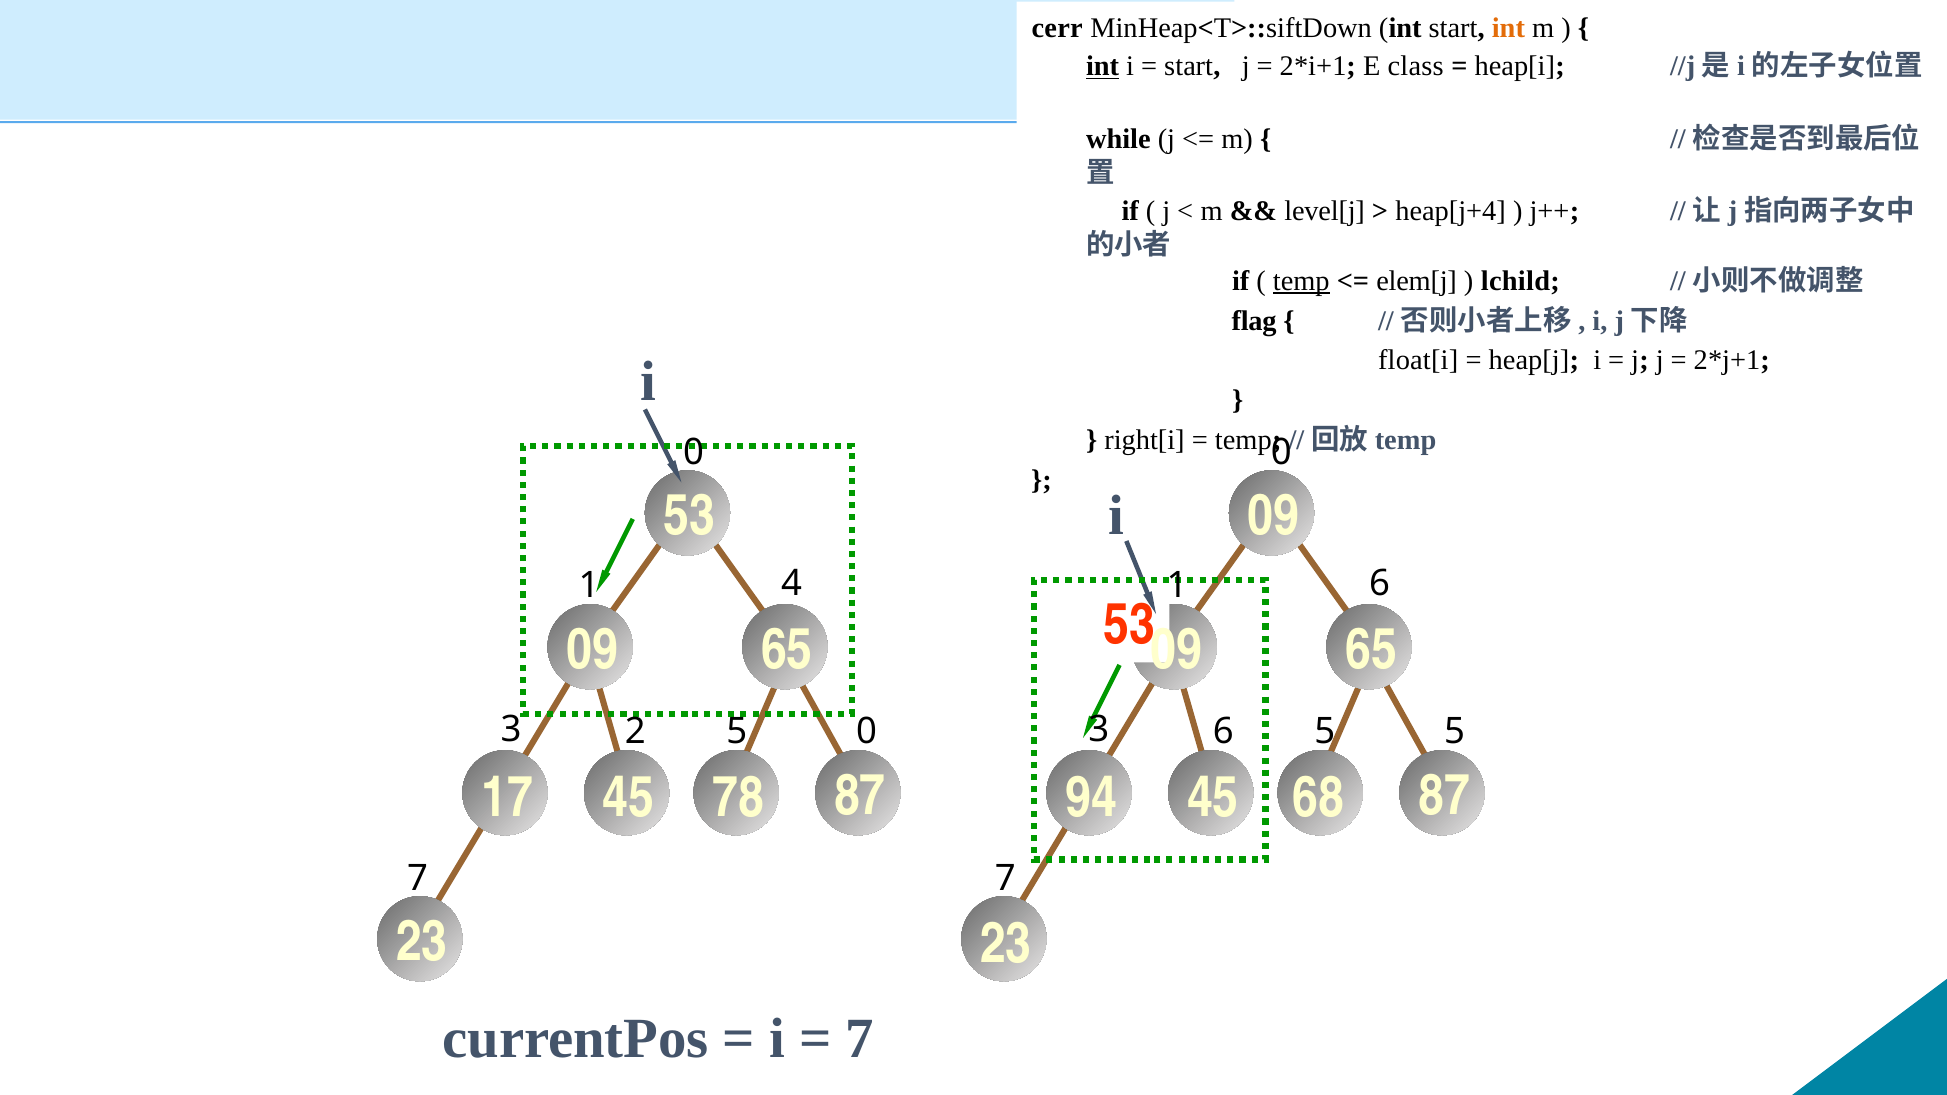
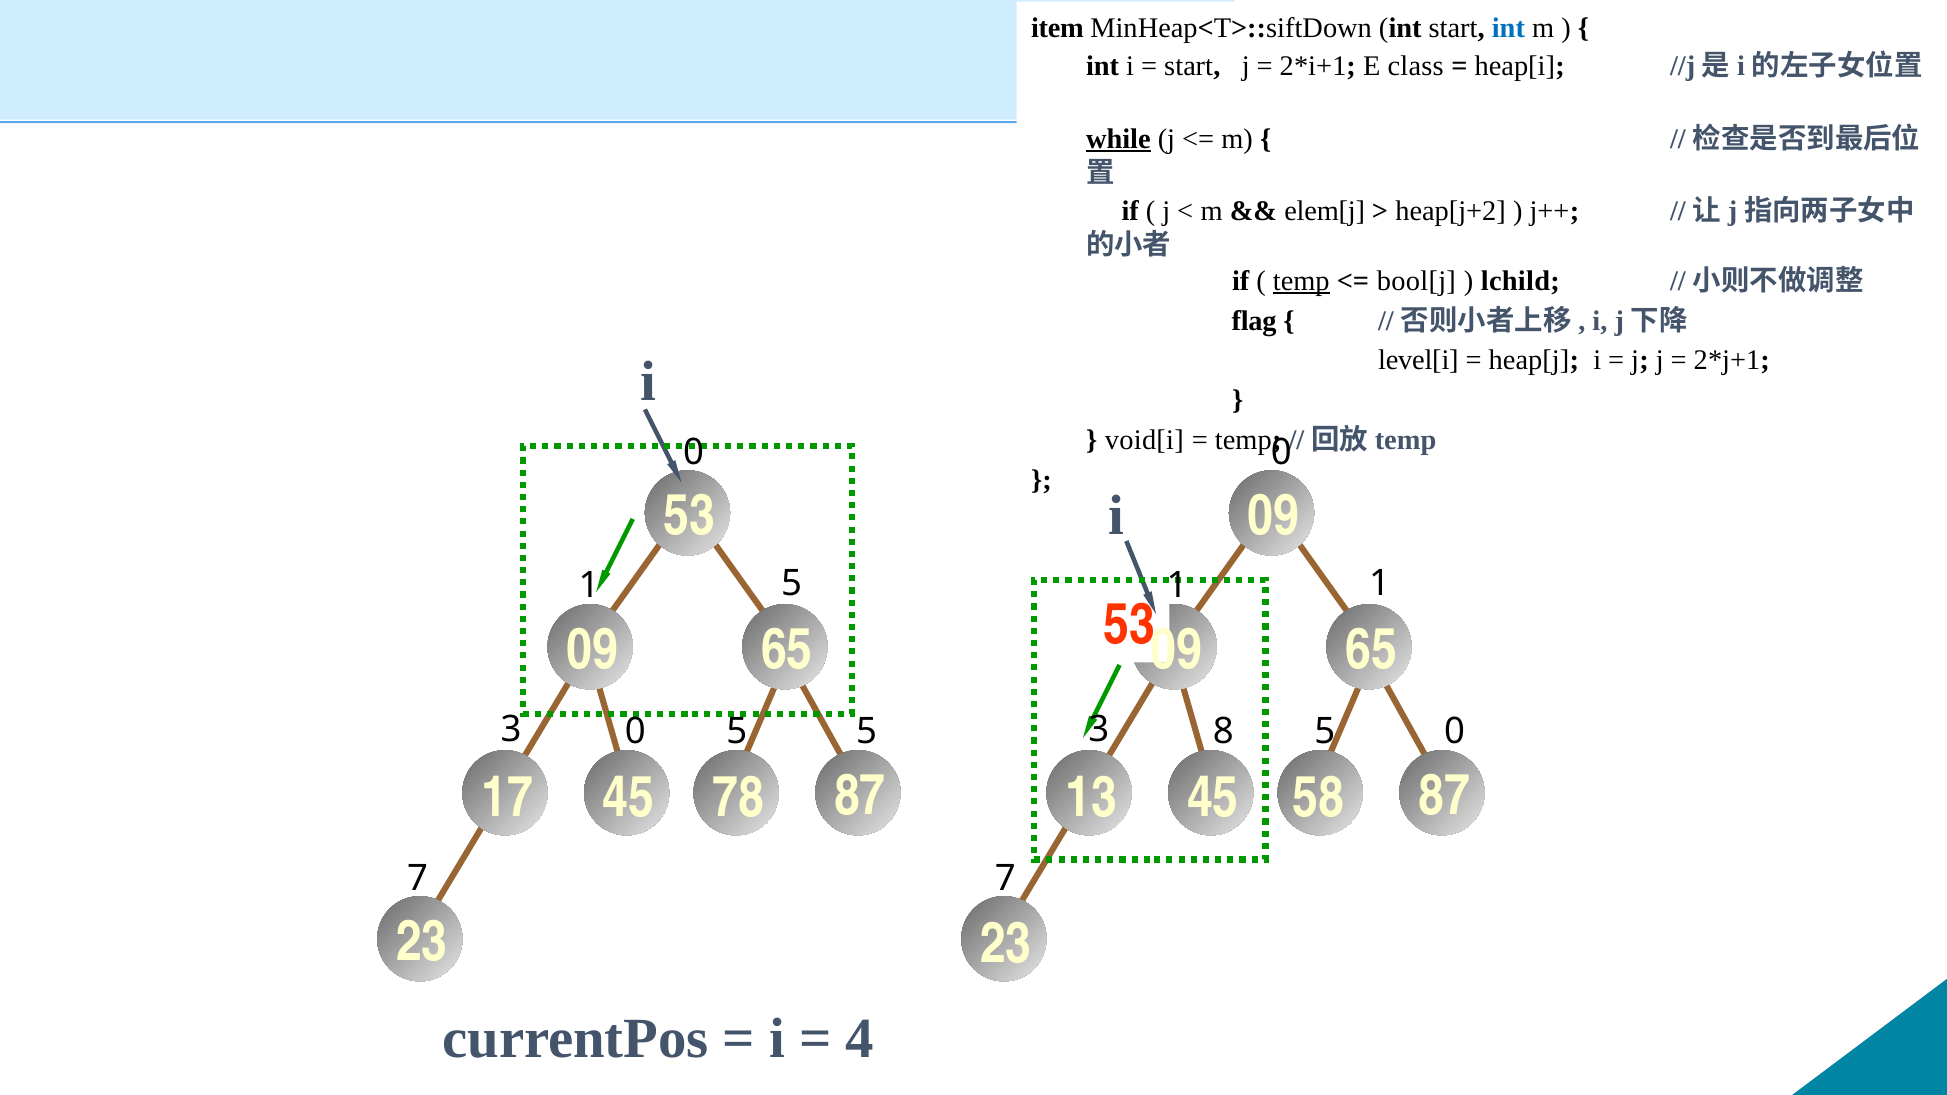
cerr: cerr -> item
int at (1508, 28) colour: orange -> blue
int at (1103, 66) underline: present -> none
while underline: none -> present
level[j: level[j -> elem[j
heap[j+4: heap[j+4 -> heap[j+2
elem[j: elem[j -> bool[j
float[i: float[i -> level[i
right[i: right[i -> void[i
1 4: 4 -> 5
1 6: 6 -> 1
3 2: 2 -> 0
5 0: 0 -> 5
3 6: 6 -> 8
5 5: 5 -> 0
94: 94 -> 13
68: 68 -> 58
7 at (860, 1039): 7 -> 4
